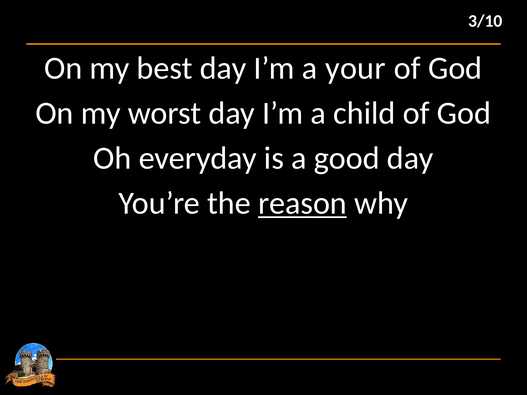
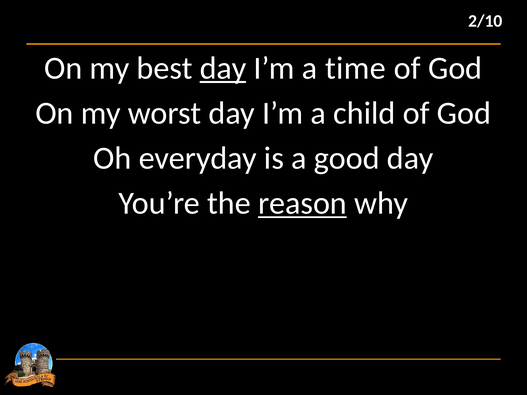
3/10: 3/10 -> 2/10
day at (223, 68) underline: none -> present
your: your -> time
